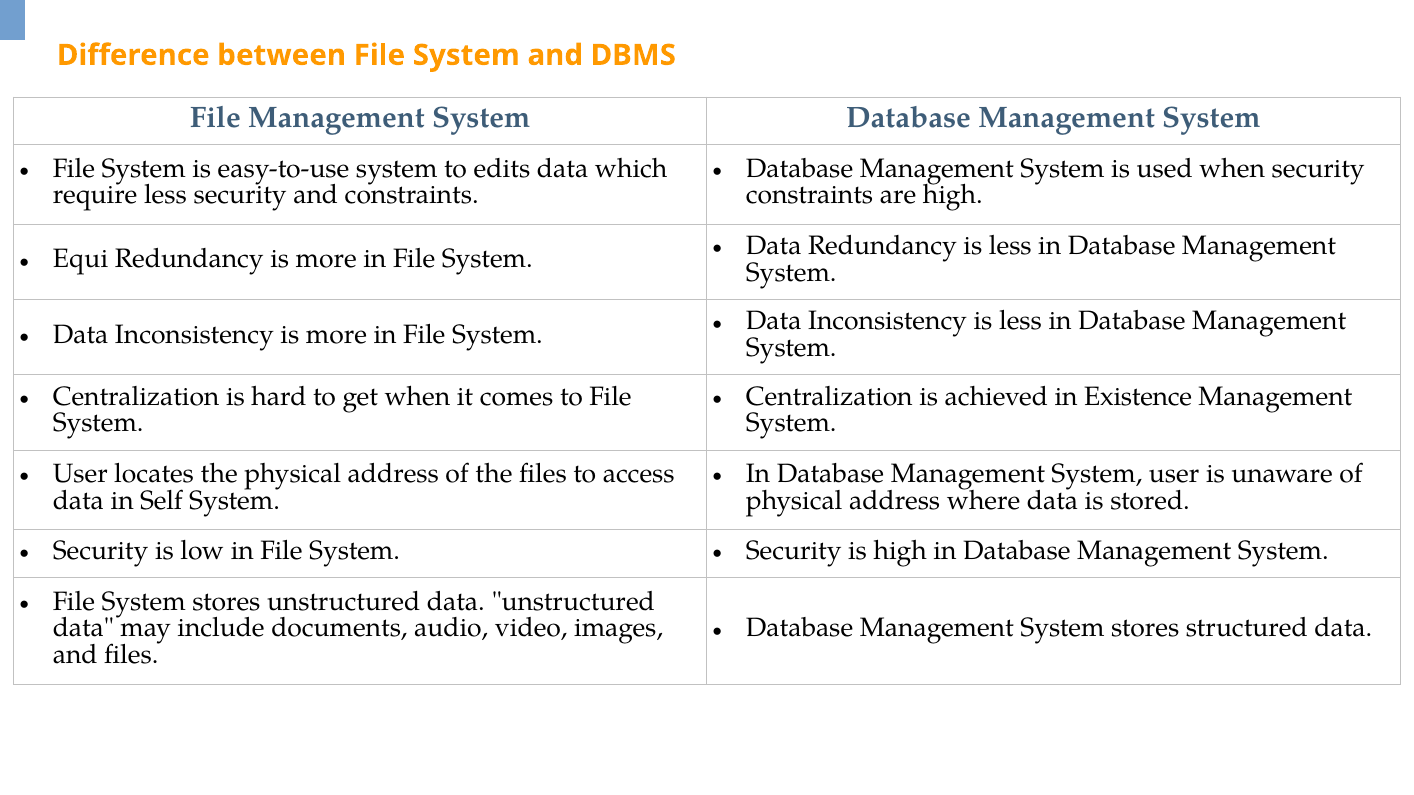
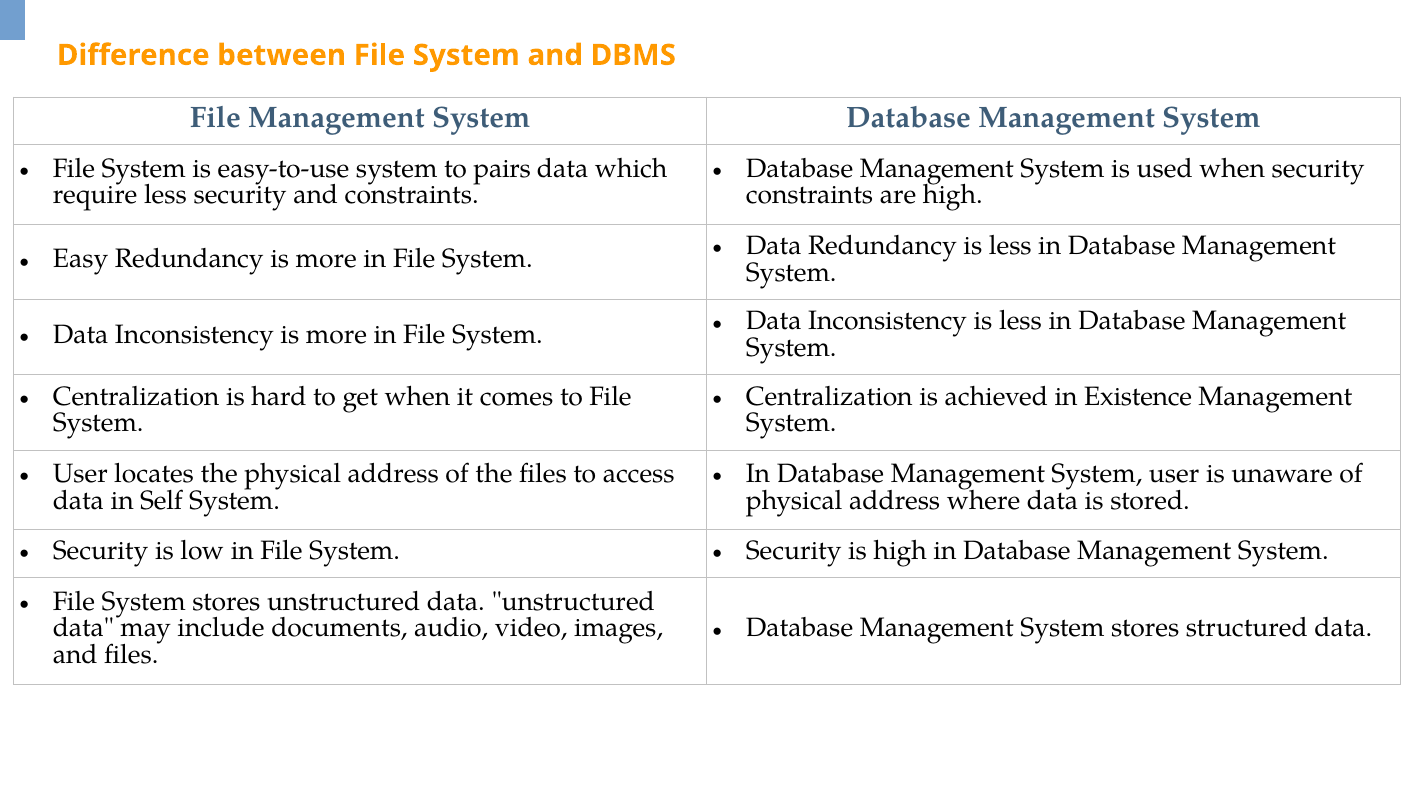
edits: edits -> pairs
Equi: Equi -> Easy
